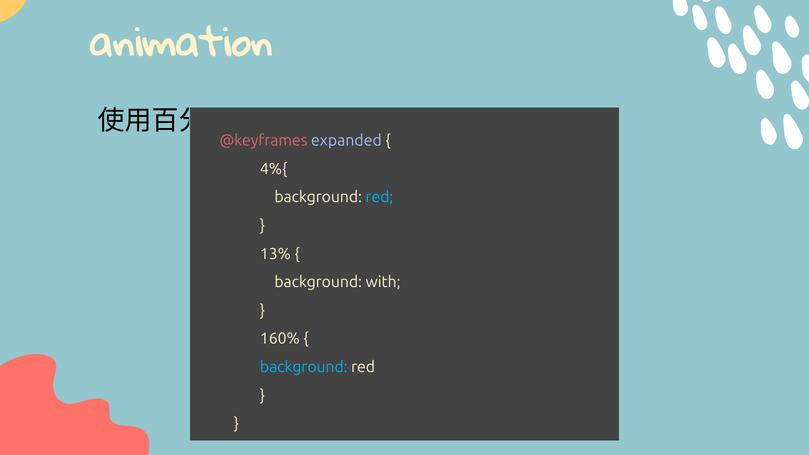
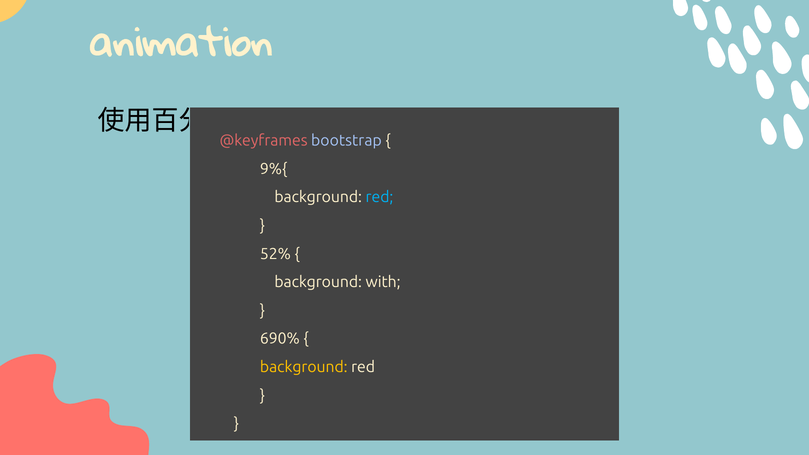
expanded: expanded -> bootstrap
4%{: 4%{ -> 9%{
13%: 13% -> 52%
160%: 160% -> 690%
background at (304, 367) colour: light blue -> yellow
